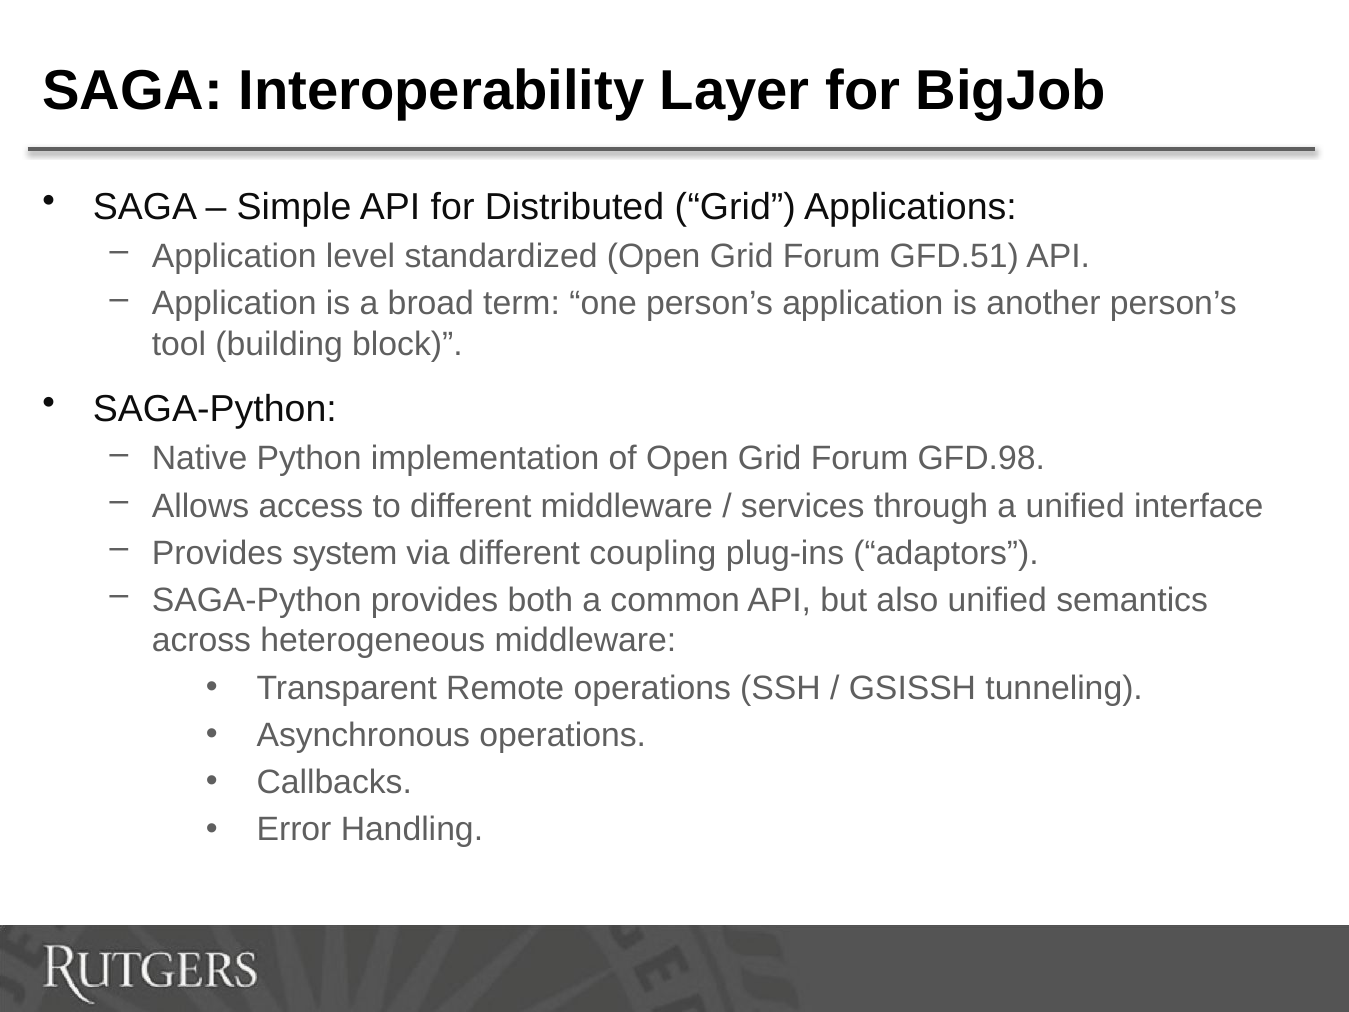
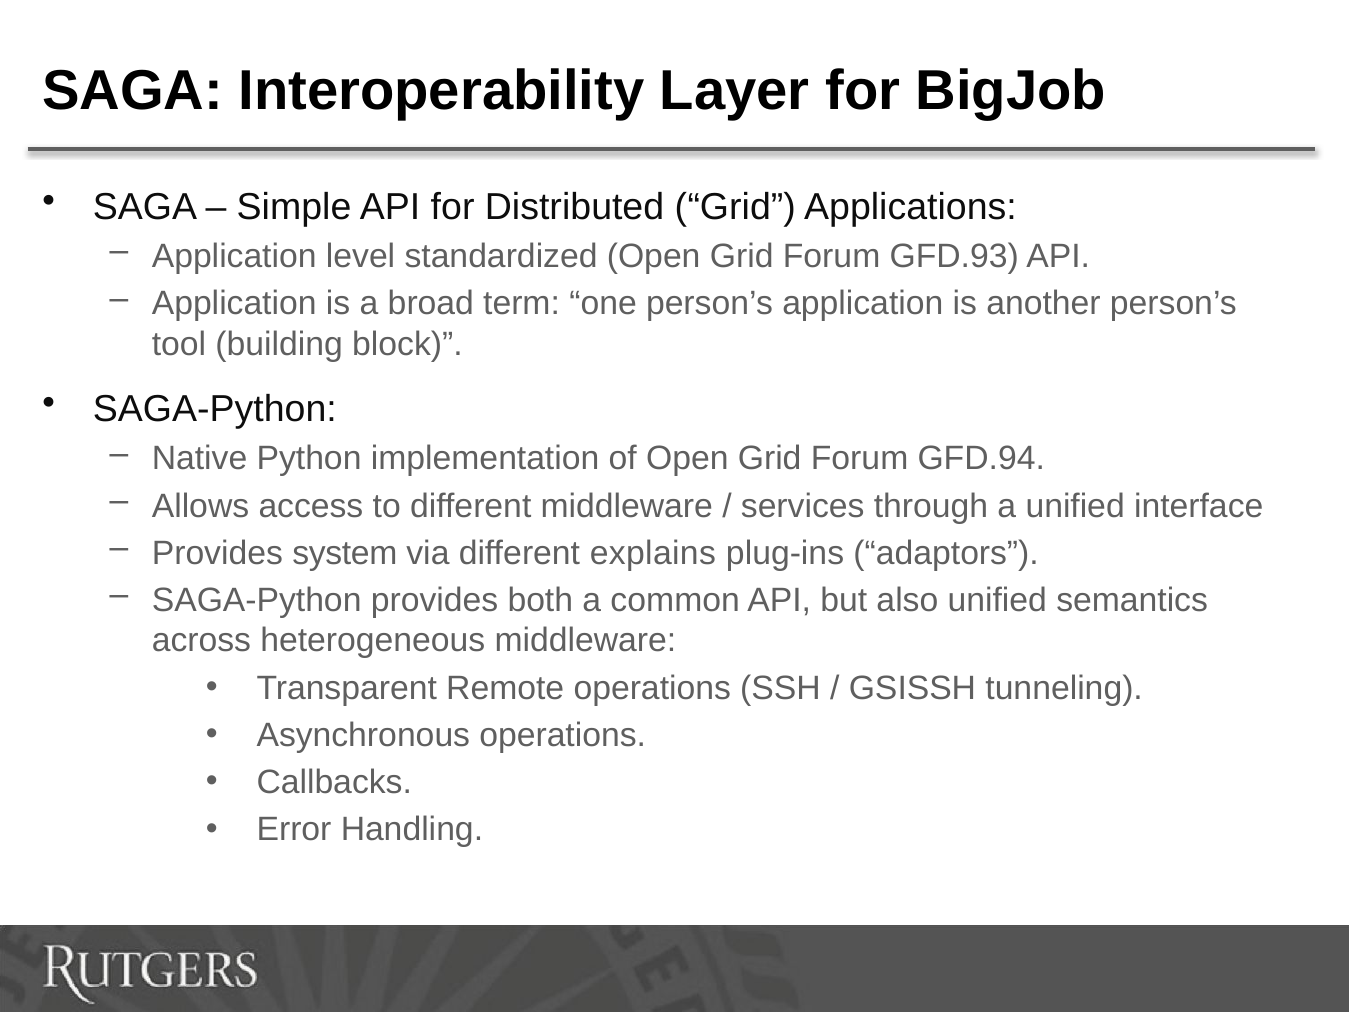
GFD.51: GFD.51 -> GFD.93
GFD.98: GFD.98 -> GFD.94
coupling: coupling -> explains
